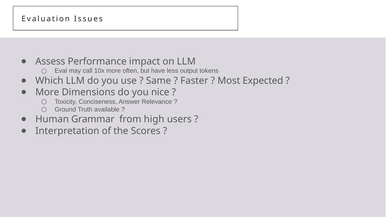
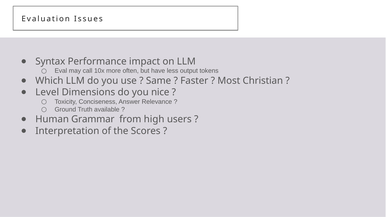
Assess: Assess -> Syntax
Expected: Expected -> Christian
More at (47, 92): More -> Level
